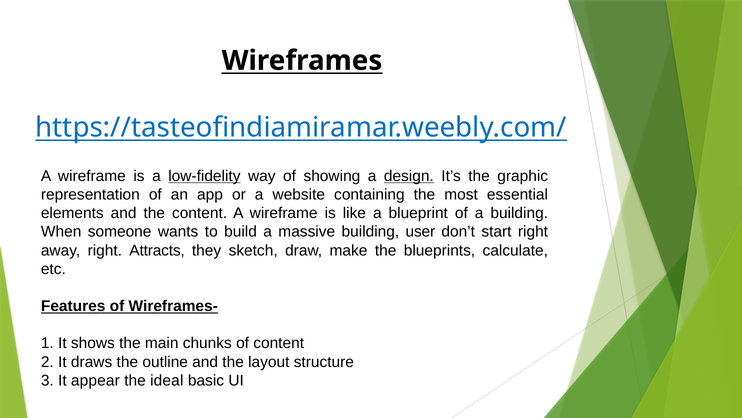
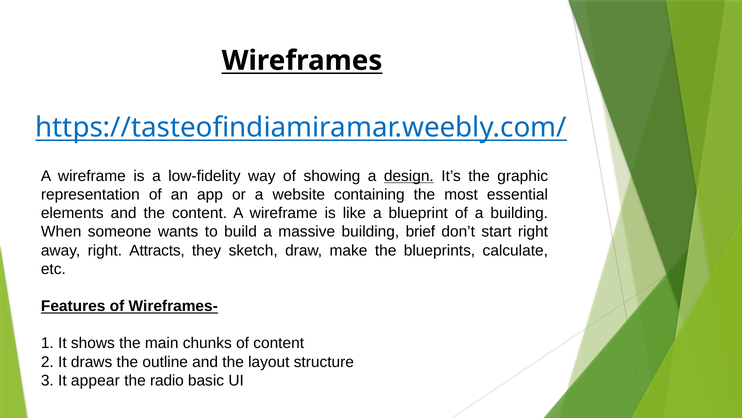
low-fidelity underline: present -> none
user: user -> brief
ideal: ideal -> radio
